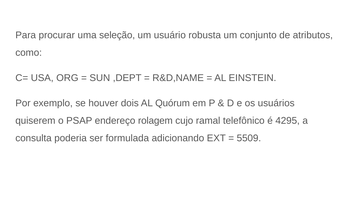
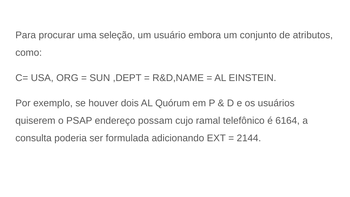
robusta: robusta -> embora
rolagem: rolagem -> possam
4295: 4295 -> 6164
5509: 5509 -> 2144
